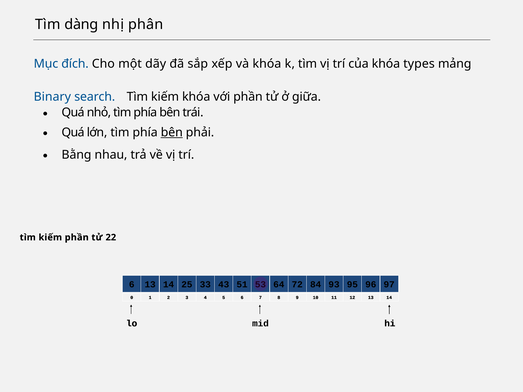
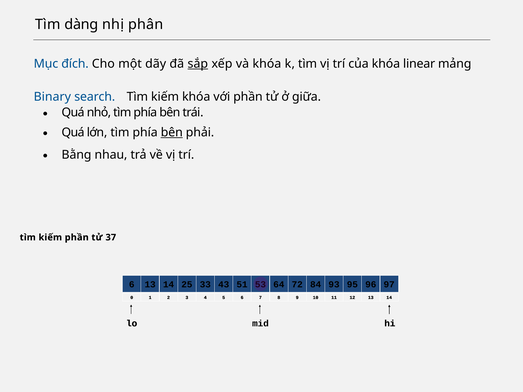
sắp underline: none -> present
types: types -> linear
22: 22 -> 37
